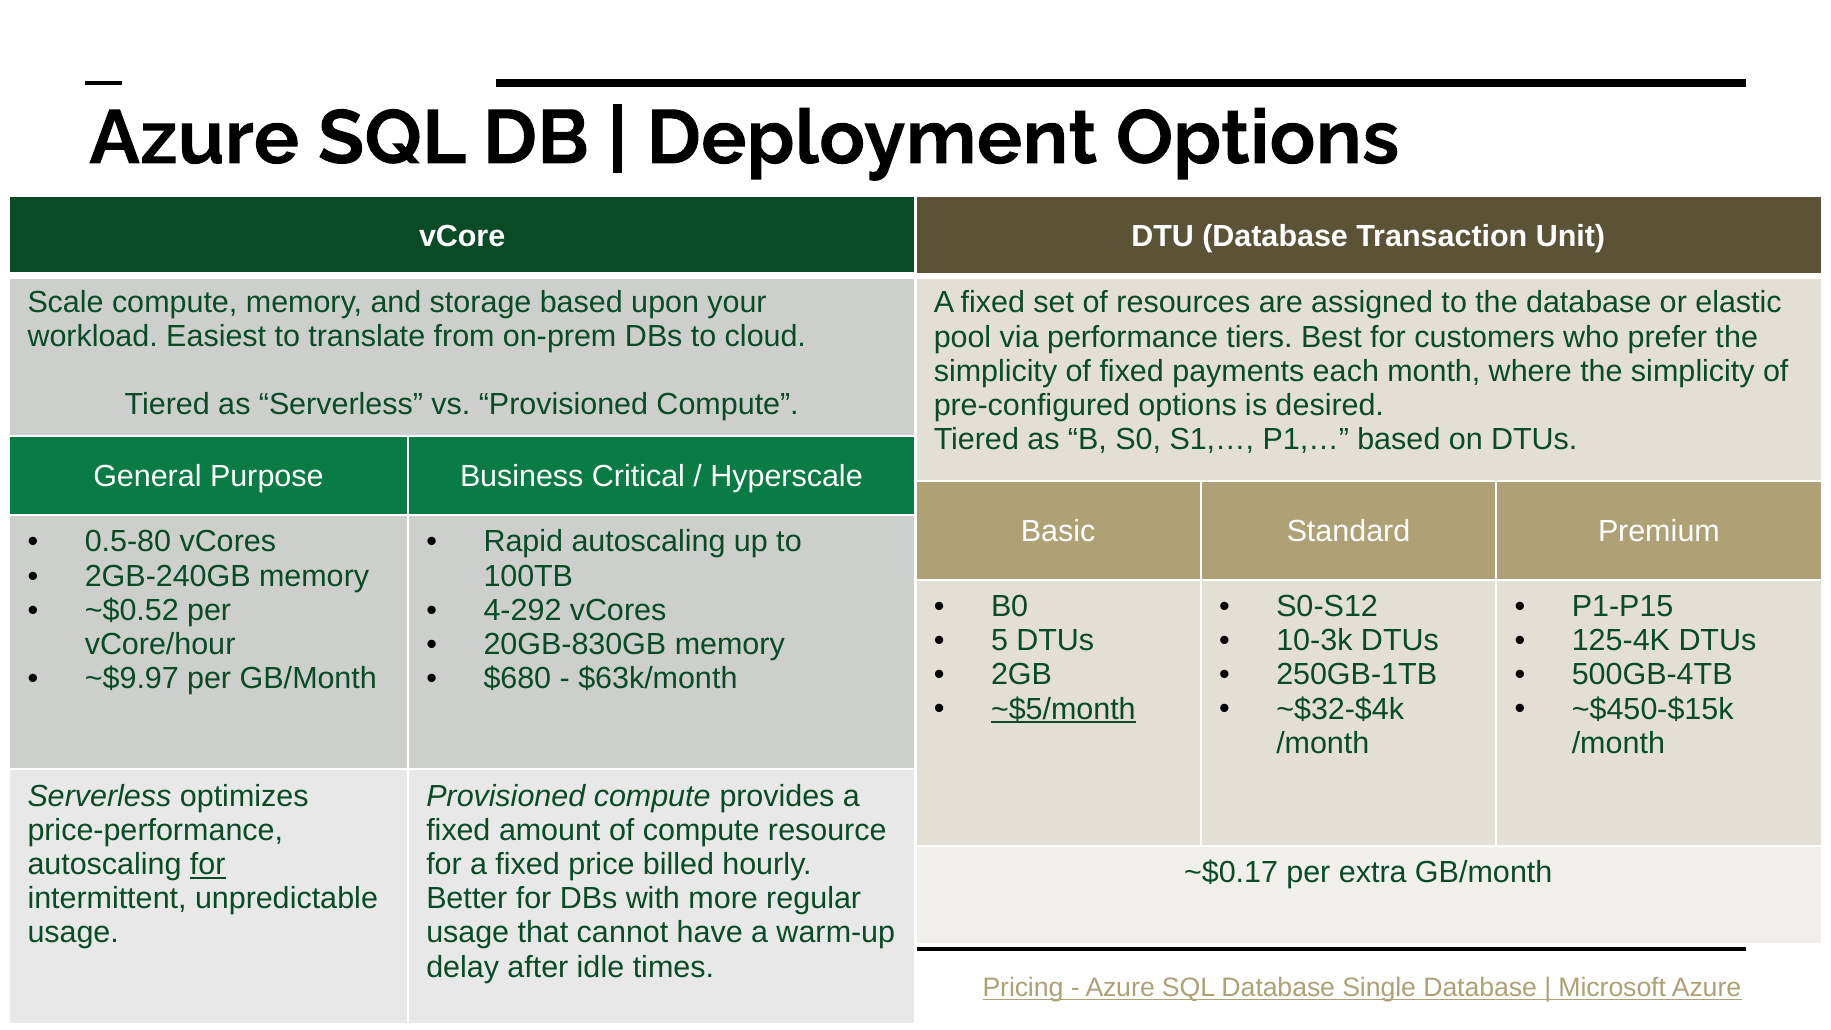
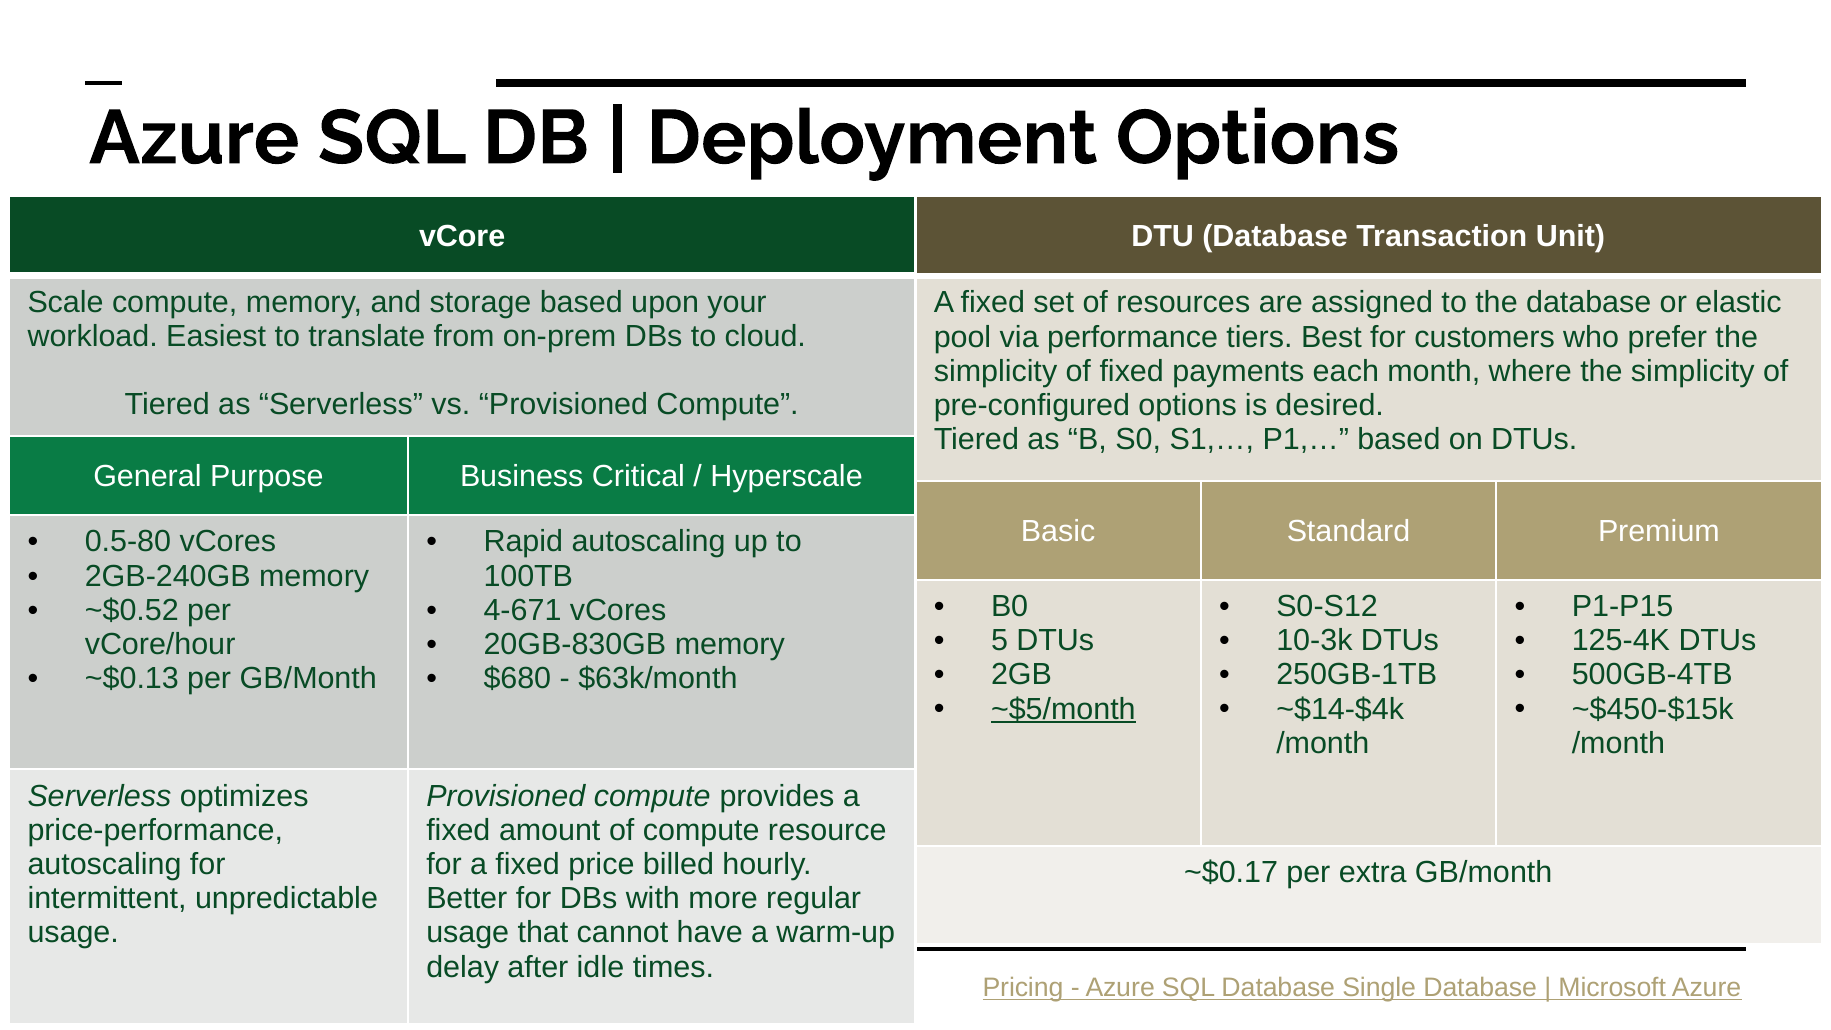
4-292: 4-292 -> 4-671
~$9.97: ~$9.97 -> ~$0.13
~$32-$4k: ~$32-$4k -> ~$14-$4k
for at (208, 864) underline: present -> none
